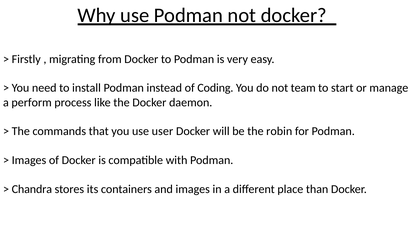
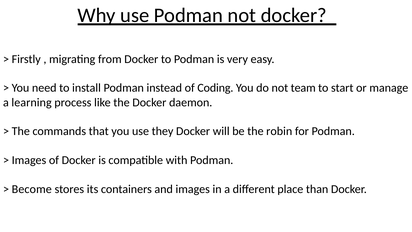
perform: perform -> learning
user: user -> they
Chandra: Chandra -> Become
